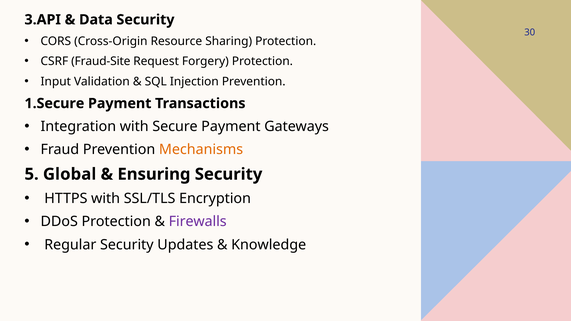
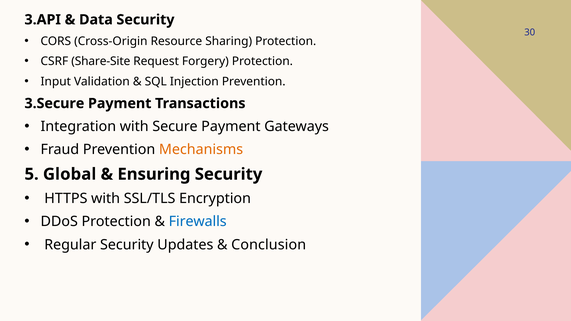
Fraud-Site: Fraud-Site -> Share-Site
1.Secure: 1.Secure -> 3.Secure
Firewalls colour: purple -> blue
Knowledge: Knowledge -> Conclusion
